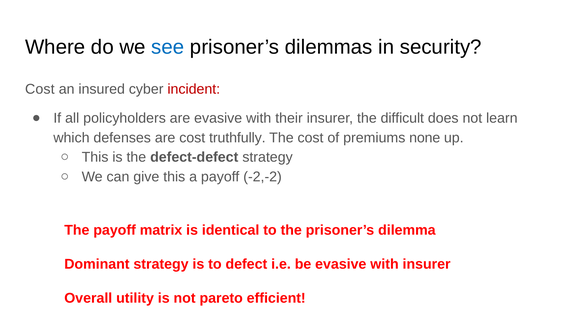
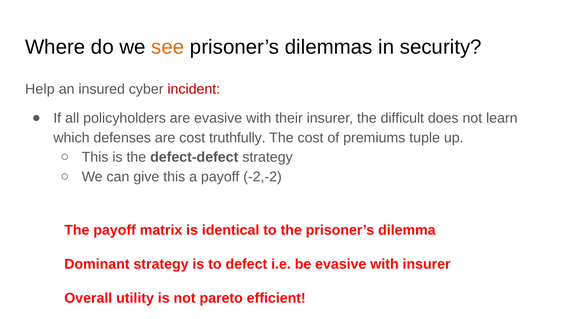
see colour: blue -> orange
Cost at (40, 89): Cost -> Help
none: none -> tuple
